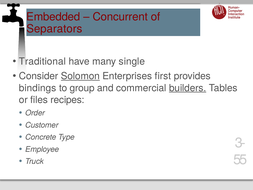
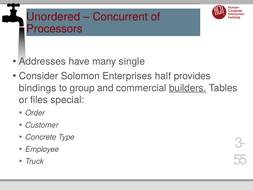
Embedded: Embedded -> Unordered
Separators: Separators -> Processors
Traditional: Traditional -> Addresses
Solomon underline: present -> none
first: first -> half
recipes: recipes -> special
